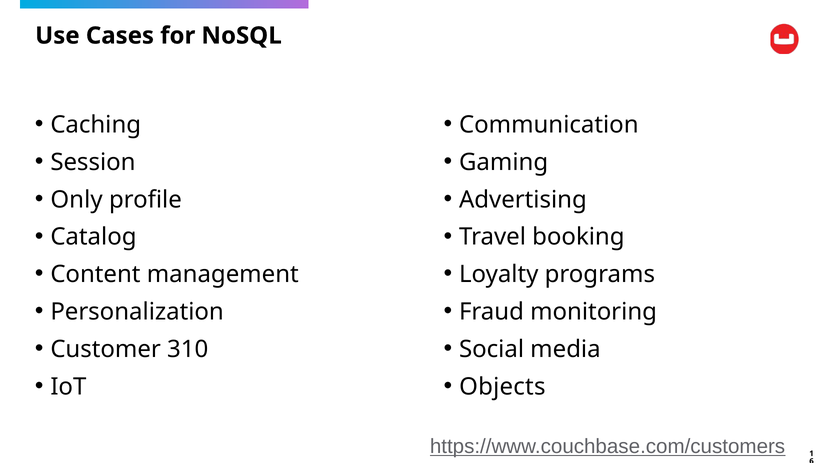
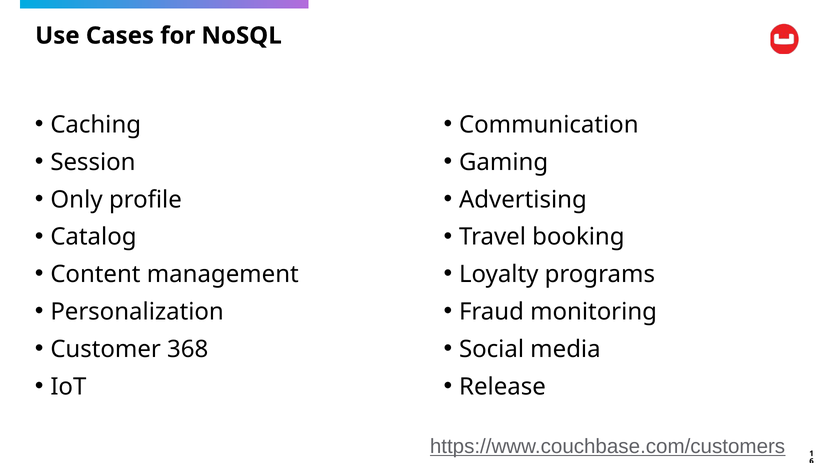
310: 310 -> 368
Objects: Objects -> Release
